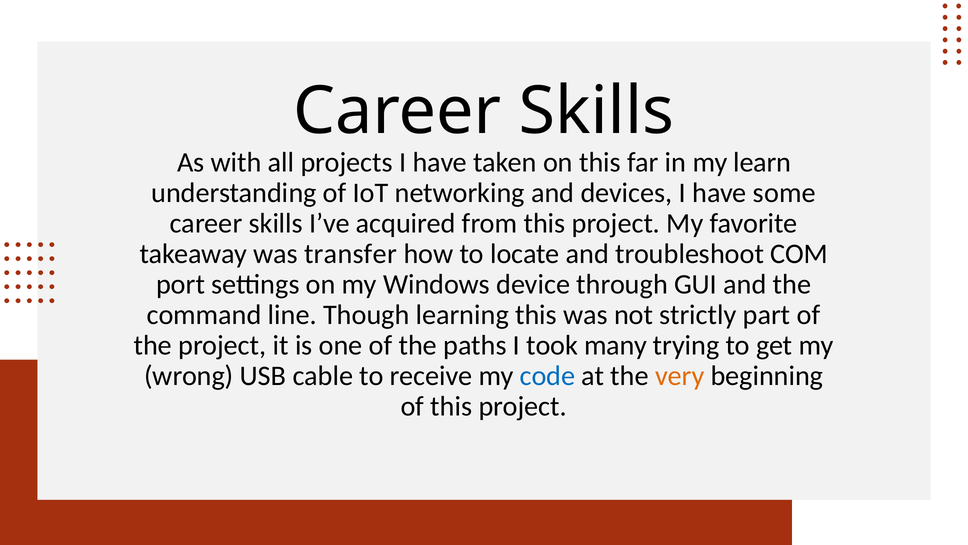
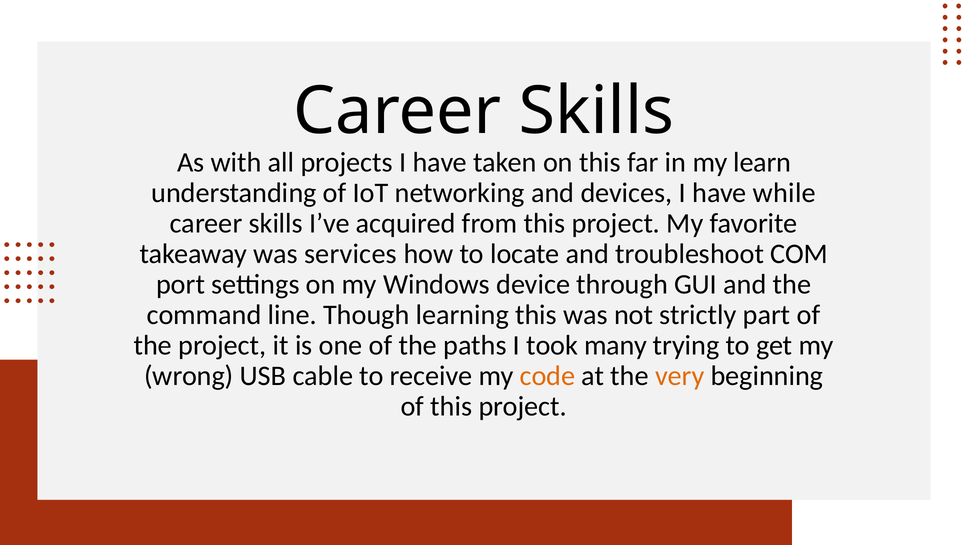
some: some -> while
transfer: transfer -> services
code colour: blue -> orange
